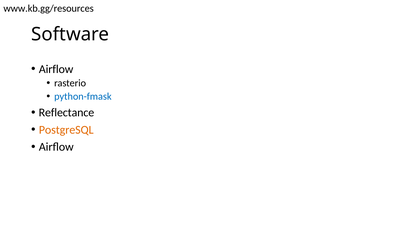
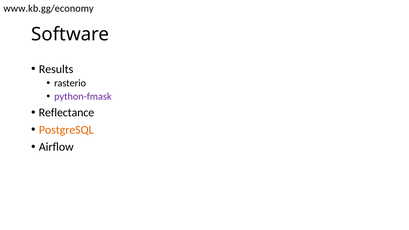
www.kb.gg/resources: www.kb.gg/resources -> www.kb.gg/economy
Airflow at (56, 69): Airflow -> Results
python-fmask colour: blue -> purple
